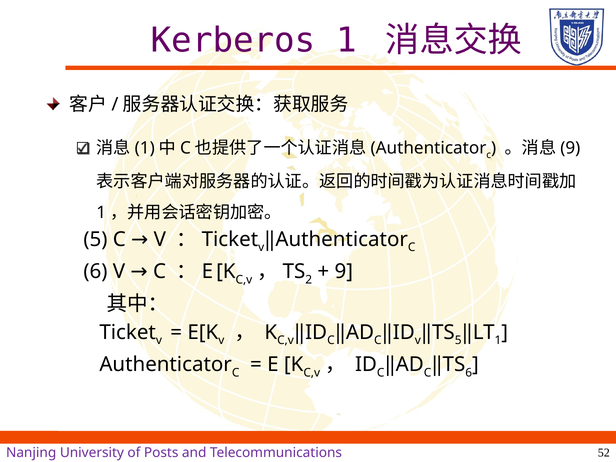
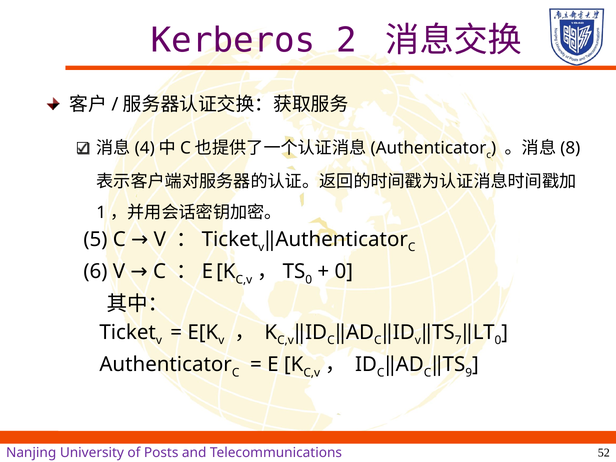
Kerberos 1: 1 -> 2
1 at (145, 148): 1 -> 4
9 at (570, 148): 9 -> 8
2 at (309, 280): 2 -> 0
9 at (344, 272): 9 -> 0
5 at (458, 341): 5 -> 7
1 at (498, 341): 1 -> 0
6 at (469, 373): 6 -> 9
